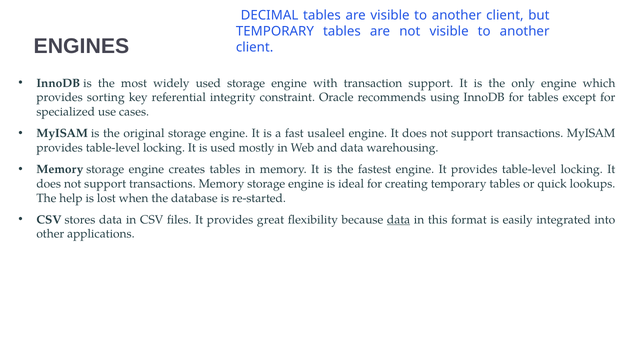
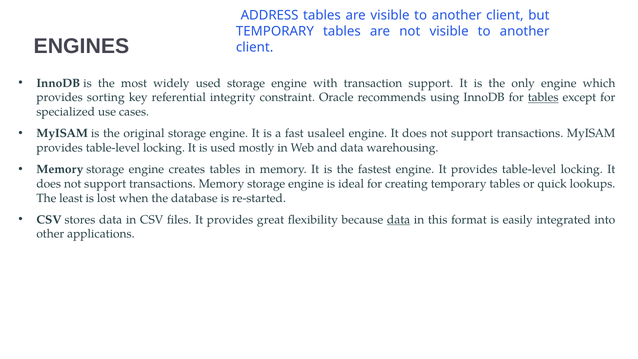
DECIMAL: DECIMAL -> ADDRESS
tables at (543, 98) underline: none -> present
help: help -> least
